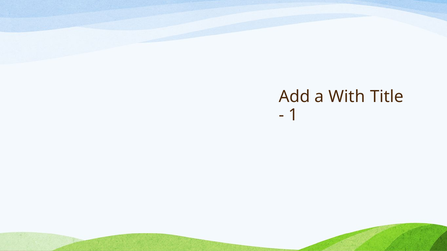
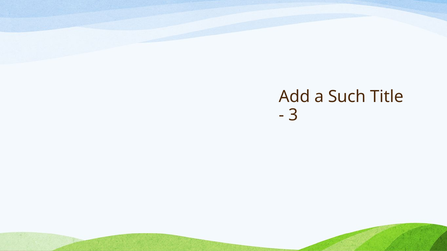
With: With -> Such
1: 1 -> 3
